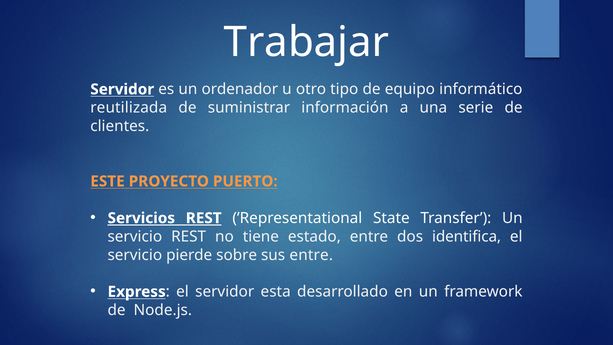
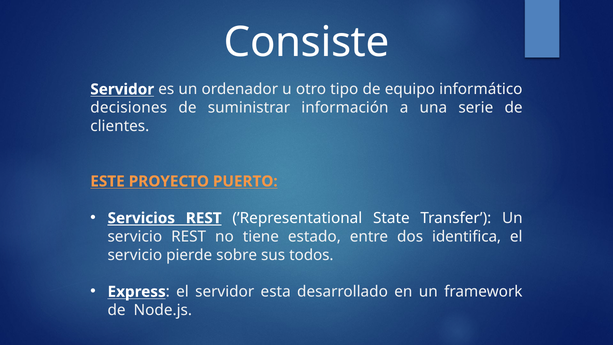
Trabajar: Trabajar -> Consiste
reutilizada: reutilizada -> decisiones
sus entre: entre -> todos
